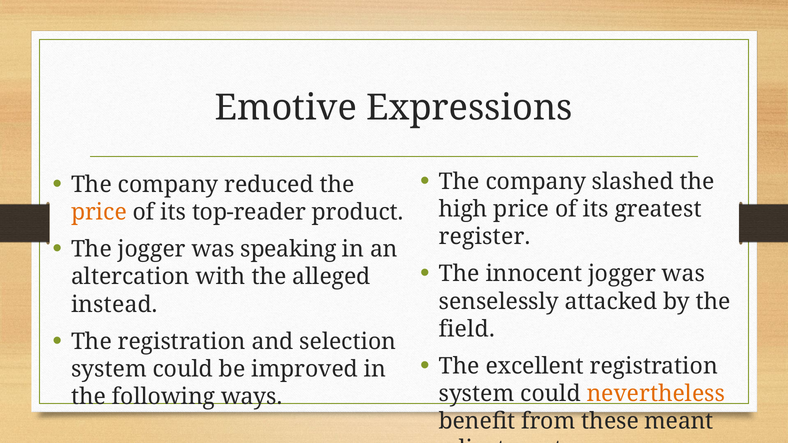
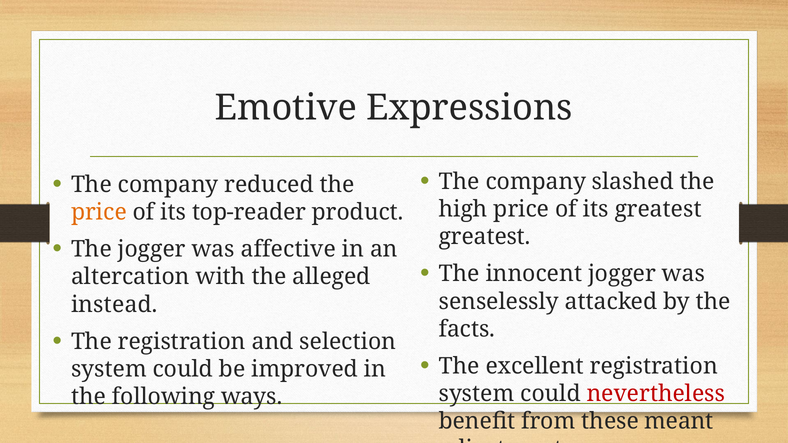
register at (485, 237): register -> greatest
speaking: speaking -> affective
field: field -> facts
nevertheless colour: orange -> red
